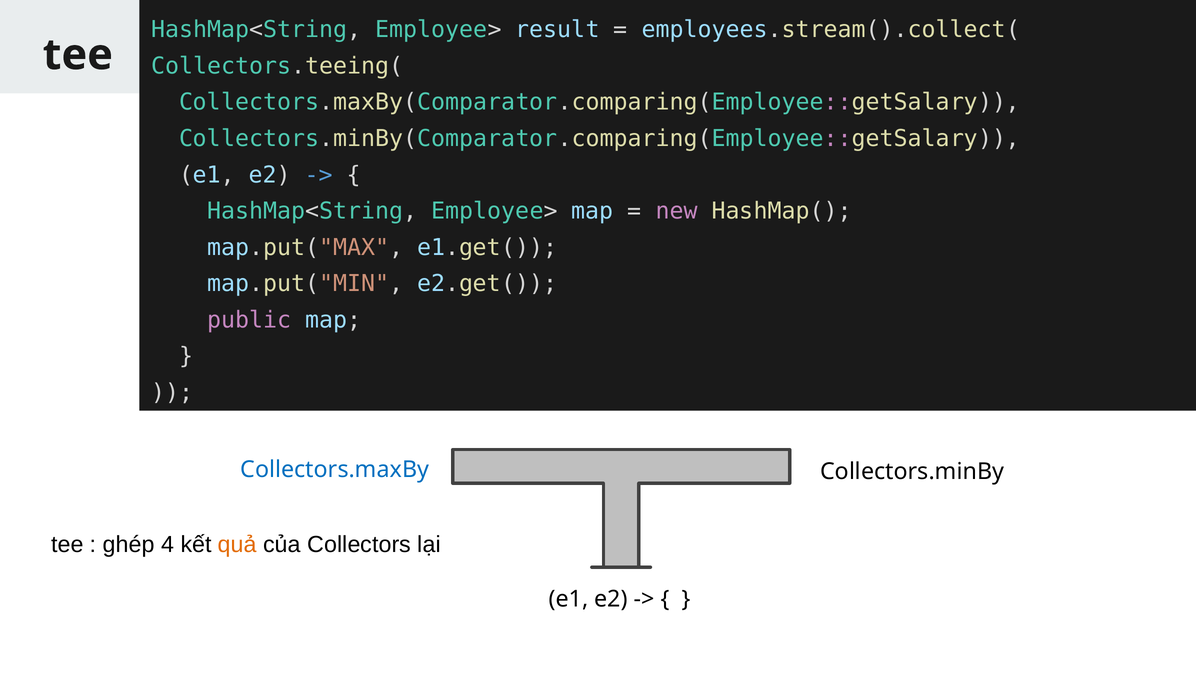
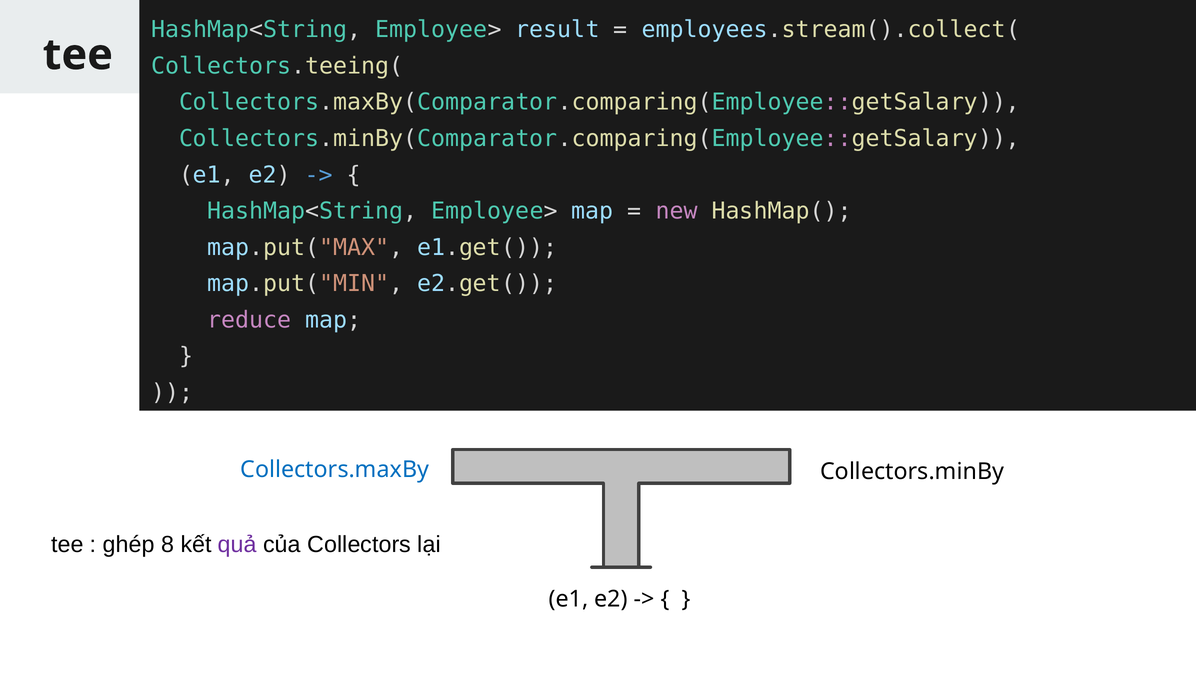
public: public -> reduce
4: 4 -> 8
quả colour: orange -> purple
